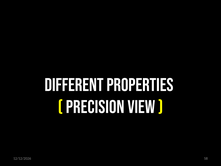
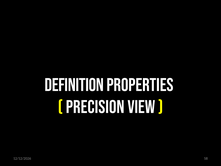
DIFFERENT: DIFFERENT -> DEFINITION
